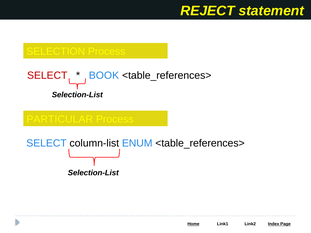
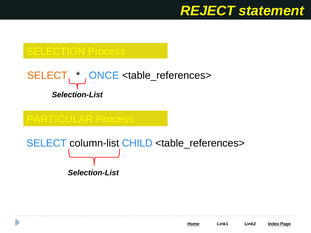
SELECT at (47, 75) colour: red -> orange
BOOK: BOOK -> ONCE
ENUM: ENUM -> CHILD
